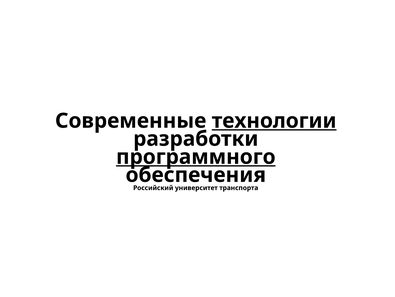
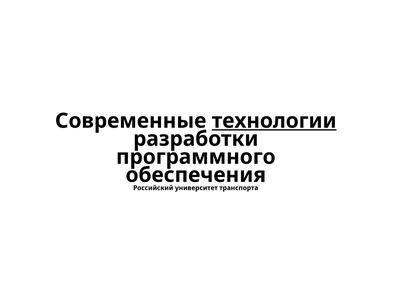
программного underline: present -> none
